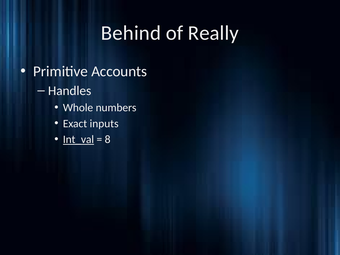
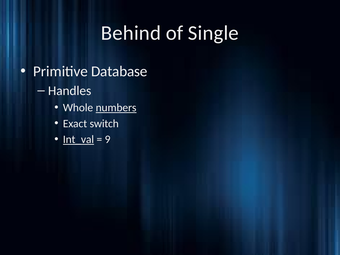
Really: Really -> Single
Accounts: Accounts -> Database
numbers underline: none -> present
inputs: inputs -> switch
8: 8 -> 9
